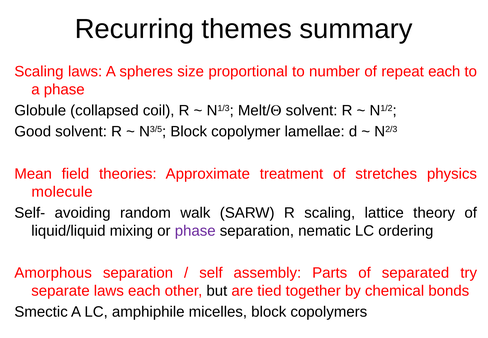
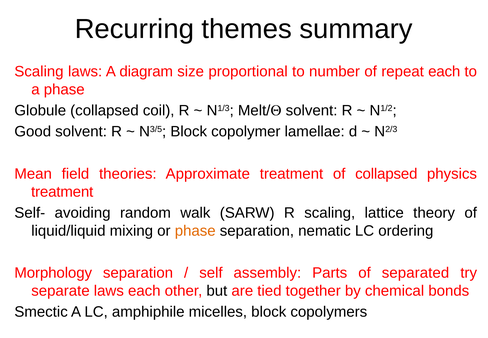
spheres: spheres -> diagram
of stretches: stretches -> collapsed
molecule at (62, 192): molecule -> treatment
phase at (195, 231) colour: purple -> orange
Amorphous: Amorphous -> Morphology
